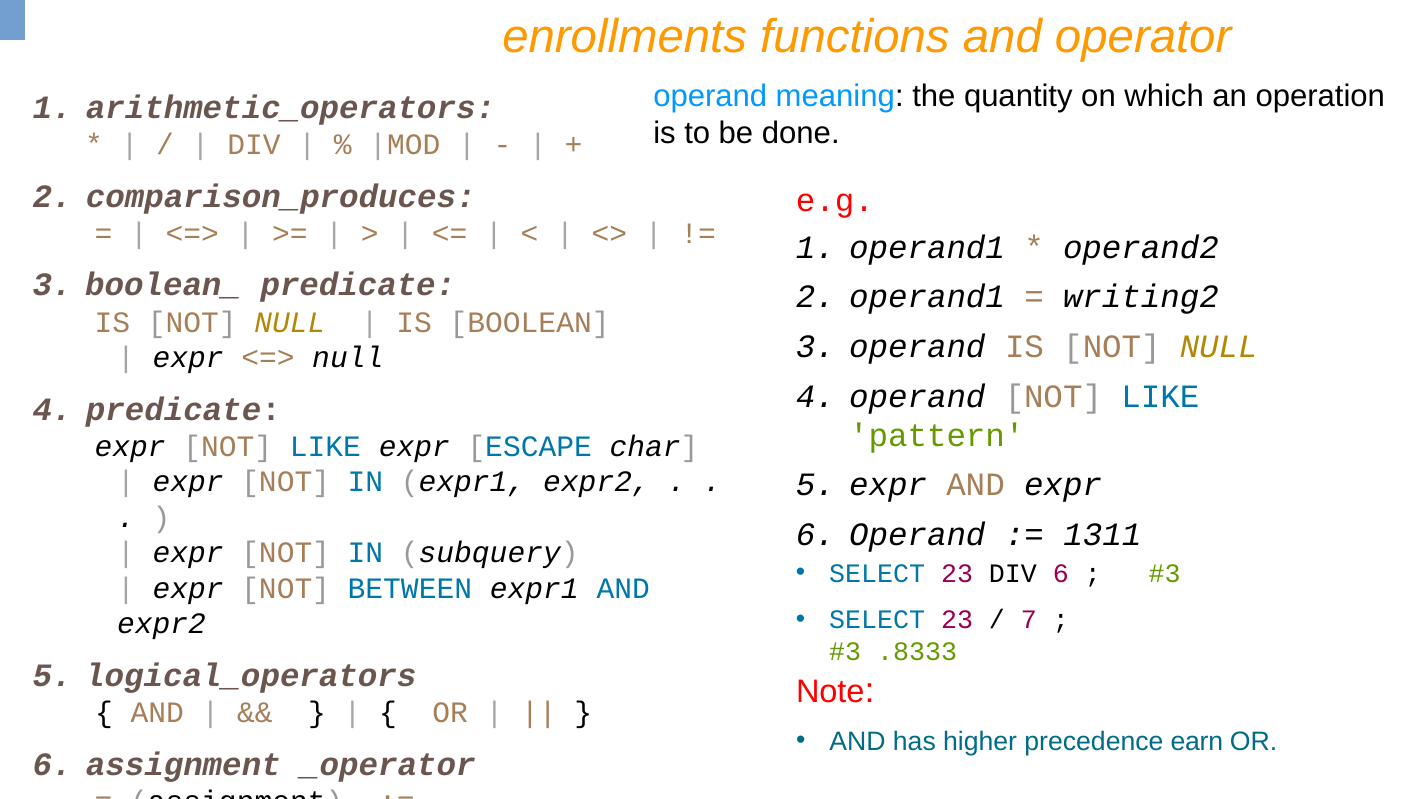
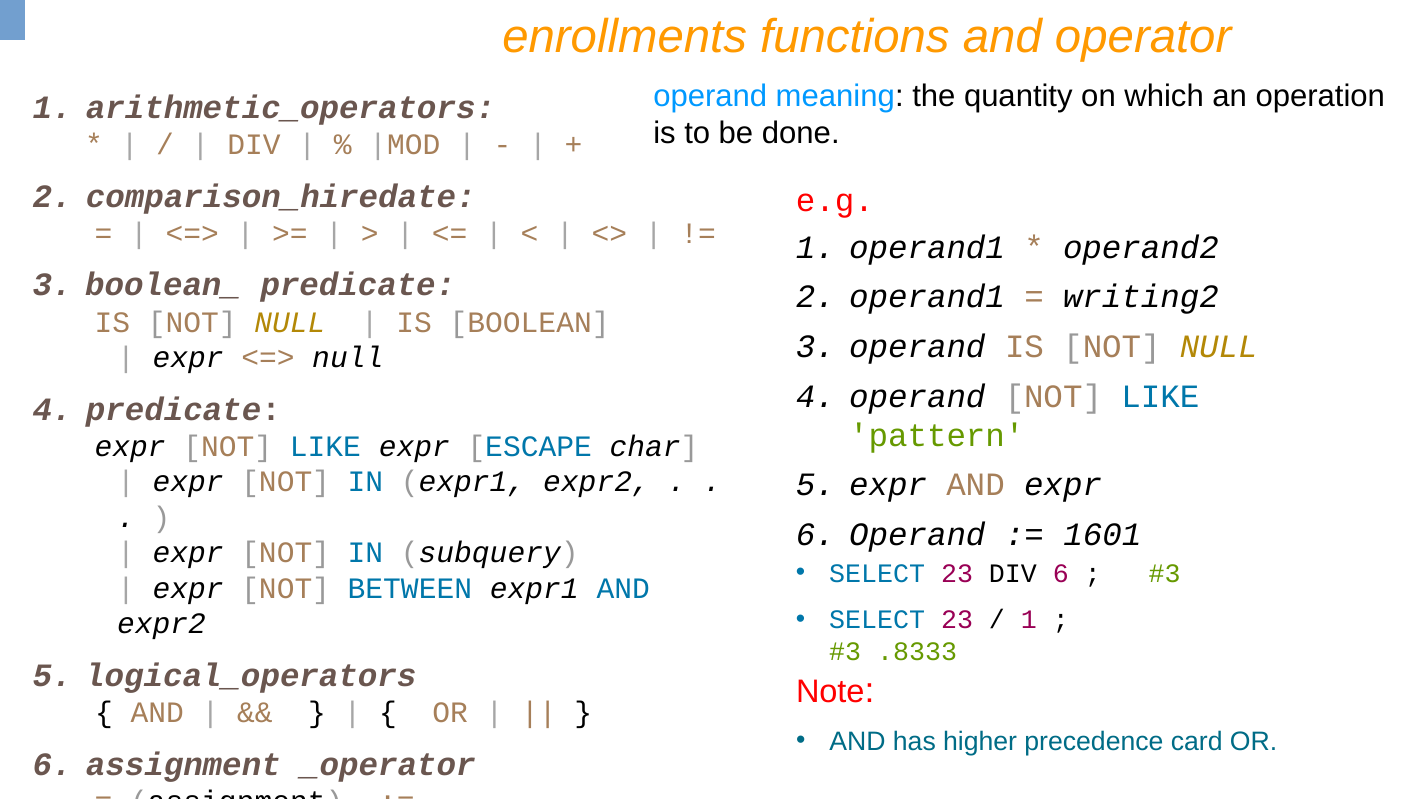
comparison_produces: comparison_produces -> comparison_hiredate
1311: 1311 -> 1601
7 at (1029, 619): 7 -> 1
earn: earn -> card
